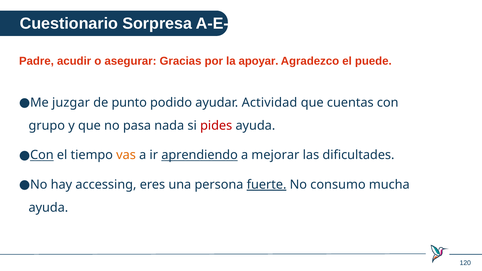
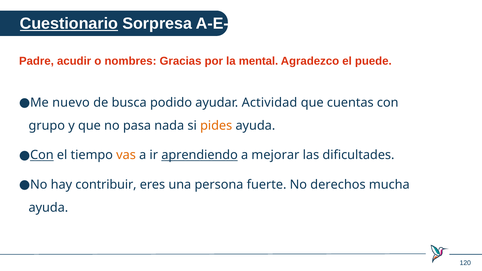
Cuestionario underline: none -> present
asegurar: asegurar -> nombres
apoyar: apoyar -> mental
juzgar: juzgar -> nuevo
punto: punto -> busca
pides colour: red -> orange
accessing: accessing -> contribuir
fuerte underline: present -> none
consumo: consumo -> derechos
